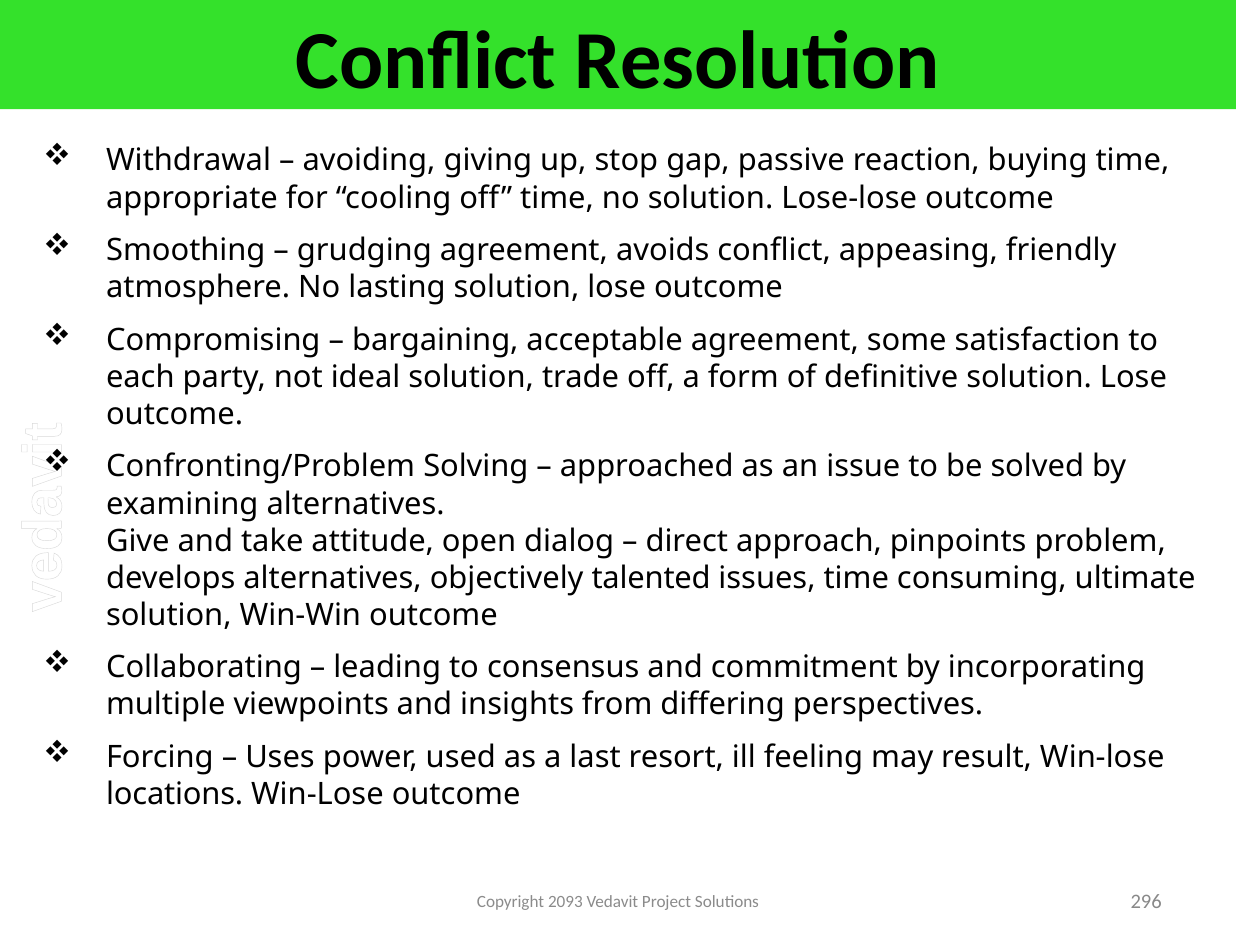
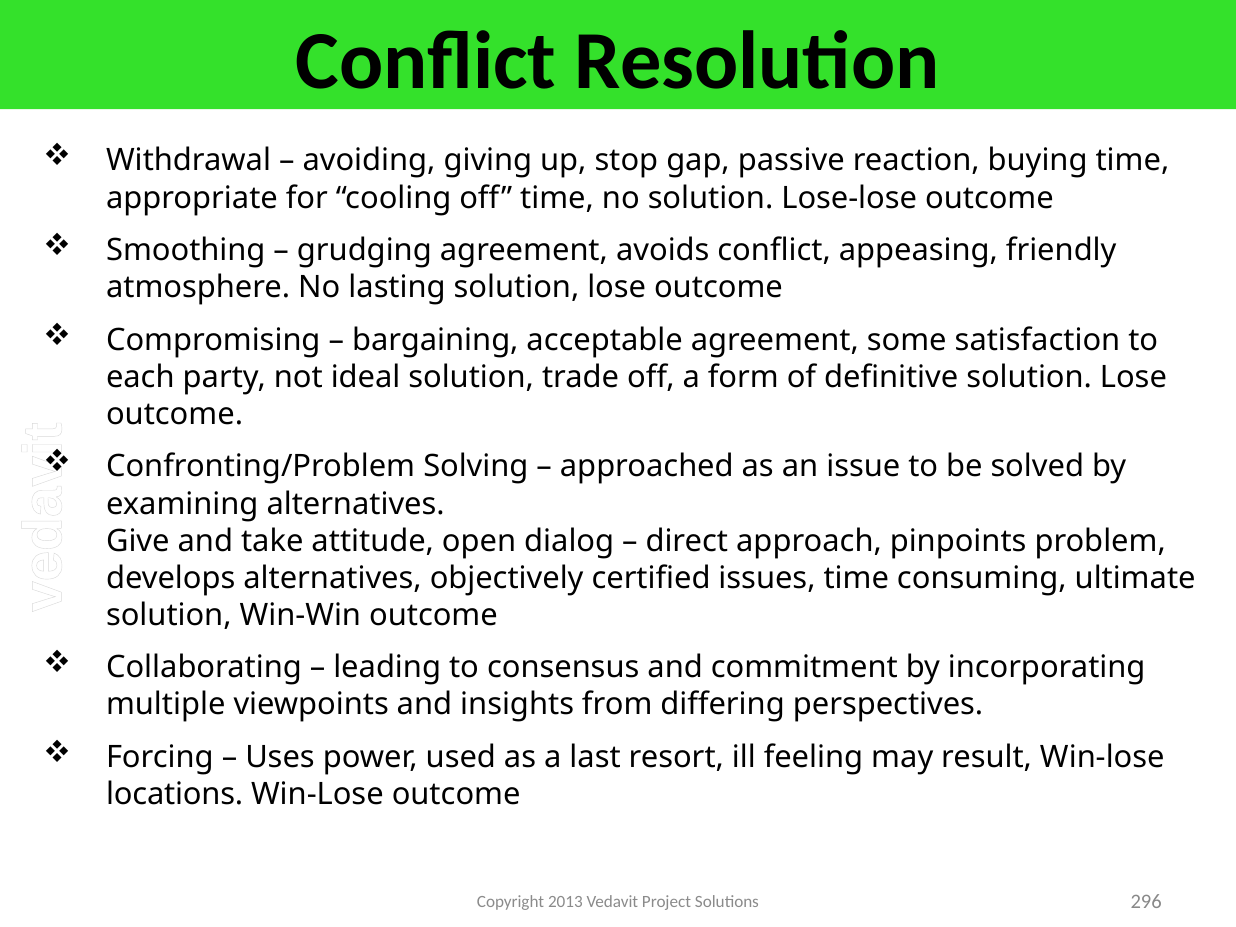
talented: talented -> certified
2093: 2093 -> 2013
